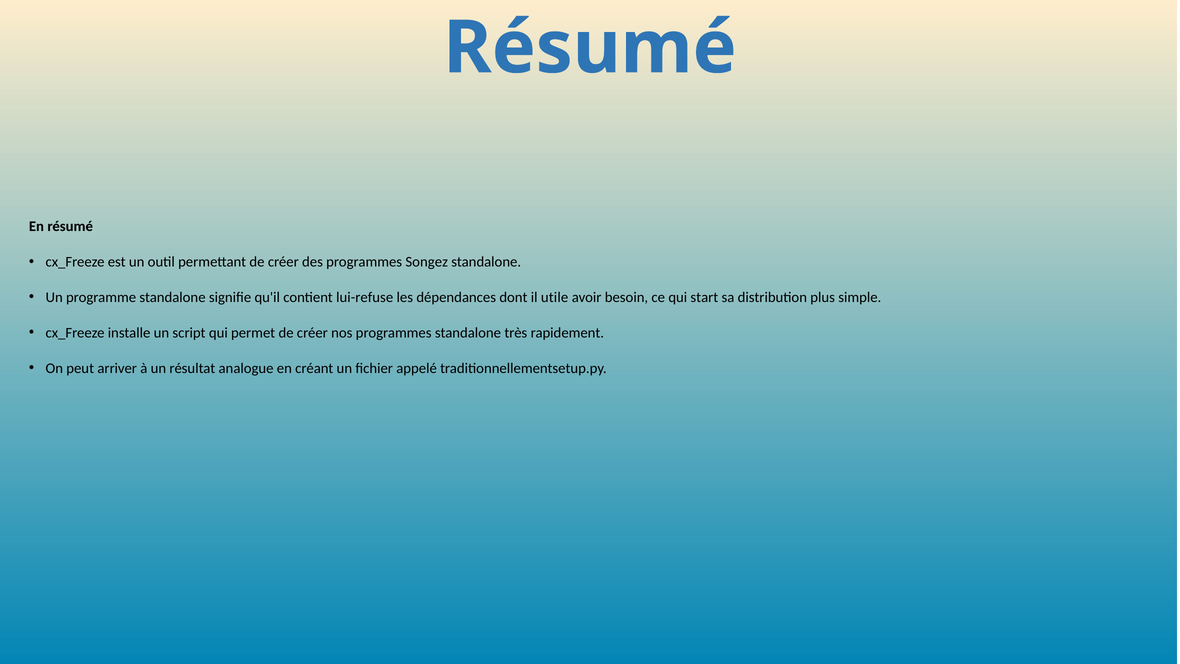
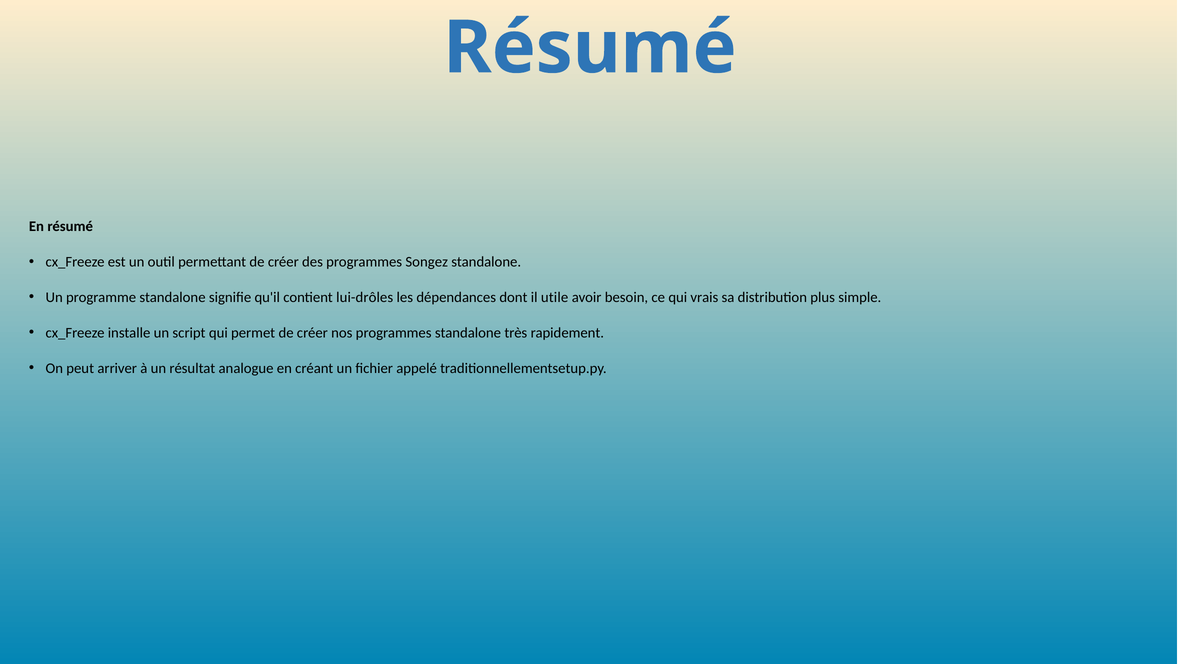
lui-refuse: lui-refuse -> lui-drôles
start: start -> vrais
